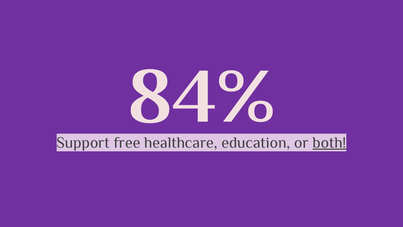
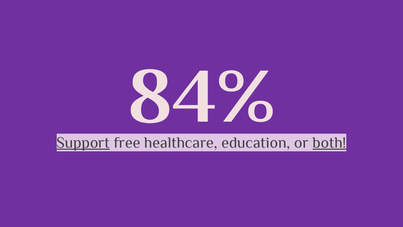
Support underline: none -> present
